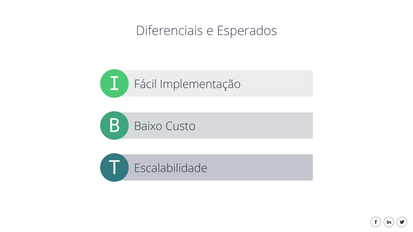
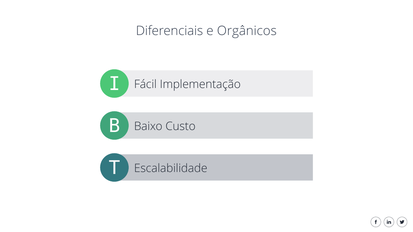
Esperados: Esperados -> Orgânicos
